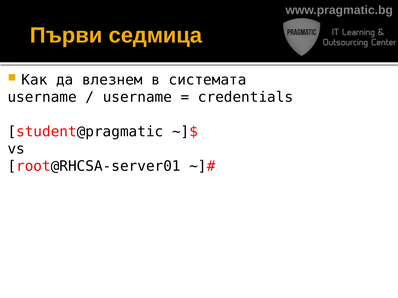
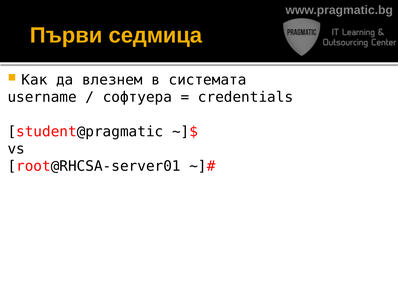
username at (137, 97): username -> софтуера
